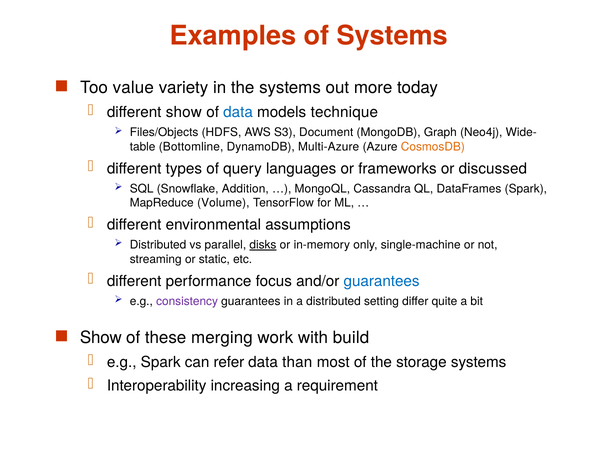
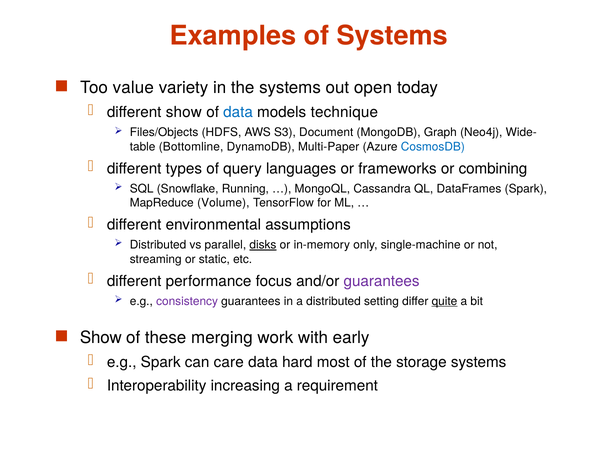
more: more -> open
Multi-Azure: Multi-Azure -> Multi-Paper
CosmosDB colour: orange -> blue
discussed: discussed -> combining
Addition: Addition -> Running
guarantees at (382, 281) colour: blue -> purple
quite underline: none -> present
build: build -> early
refer: refer -> care
than: than -> hard
